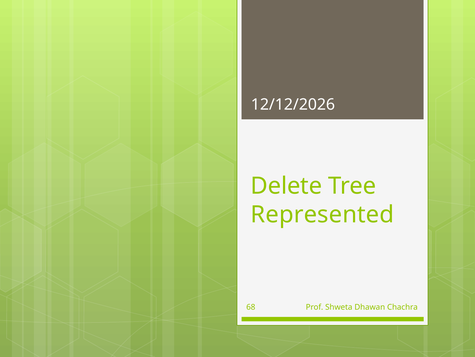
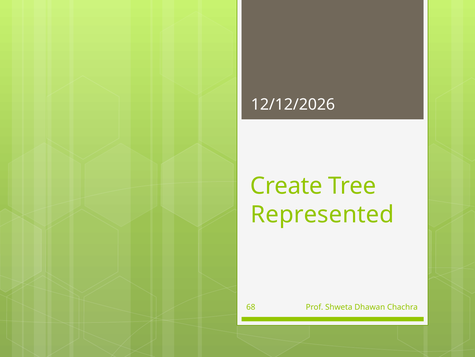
Delete: Delete -> Create
